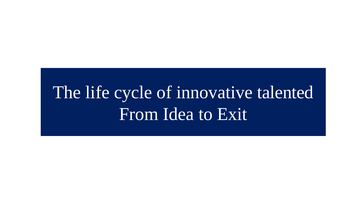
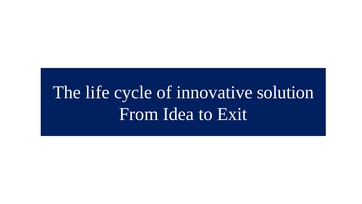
talented: talented -> solution
